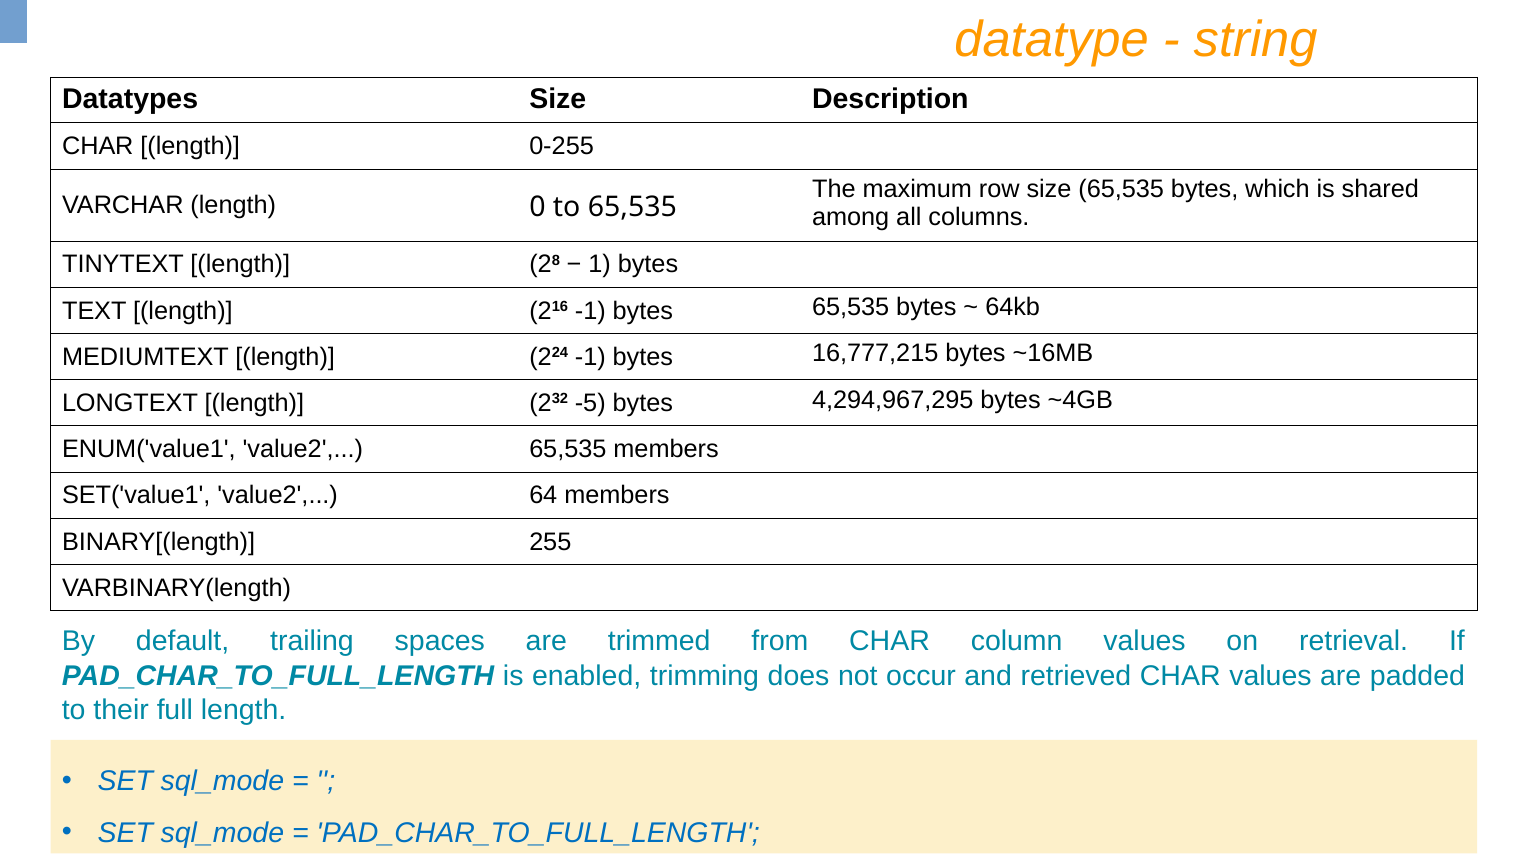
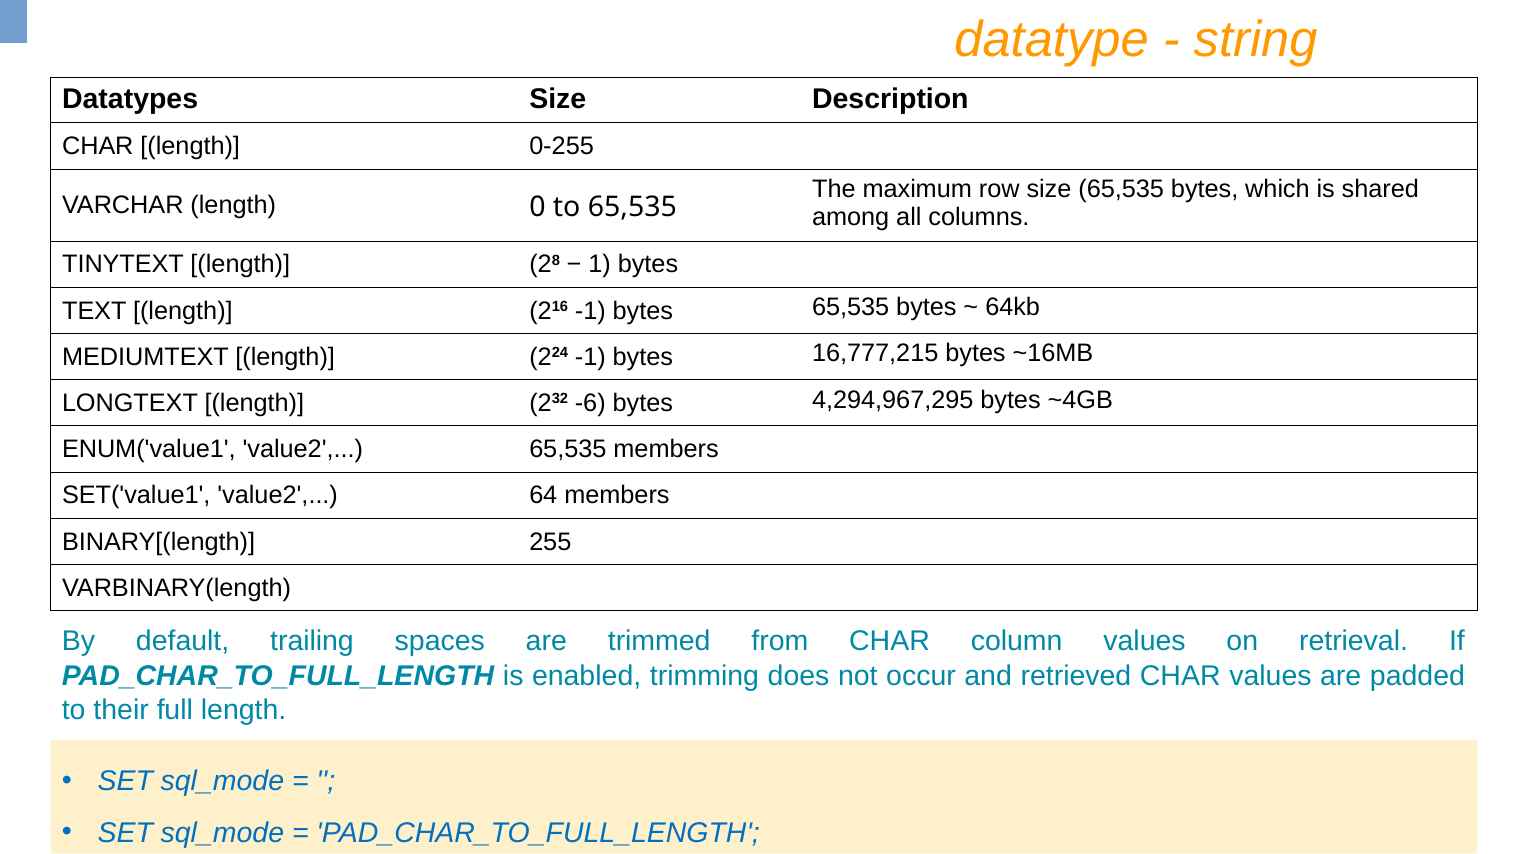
-5: -5 -> -6
